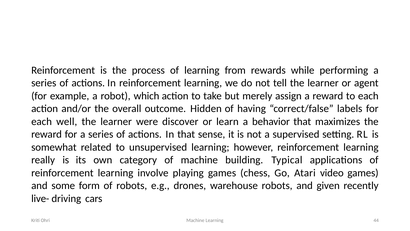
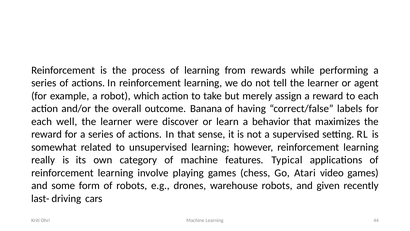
Hidden: Hidden -> Banana
building: building -> features
live-: live- -> last-
